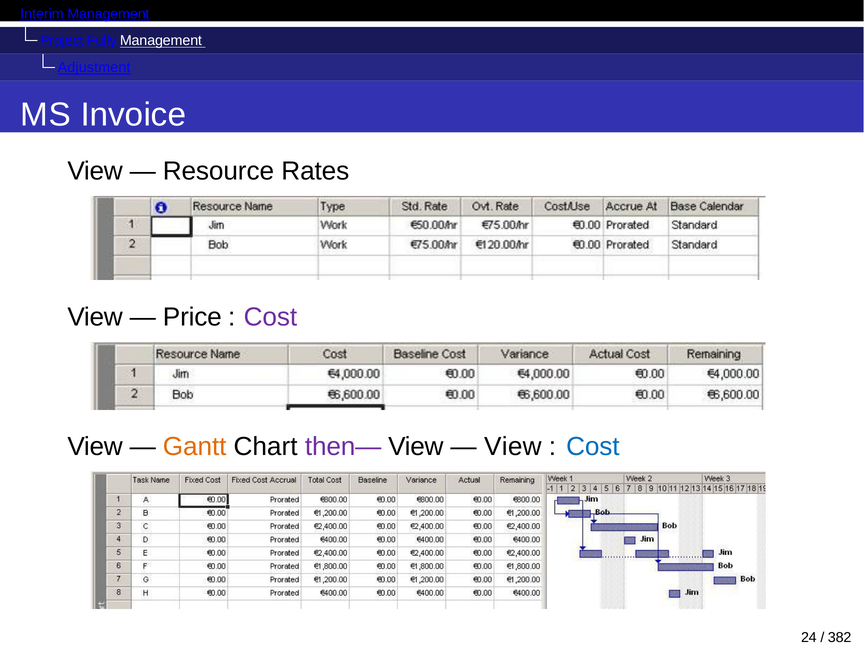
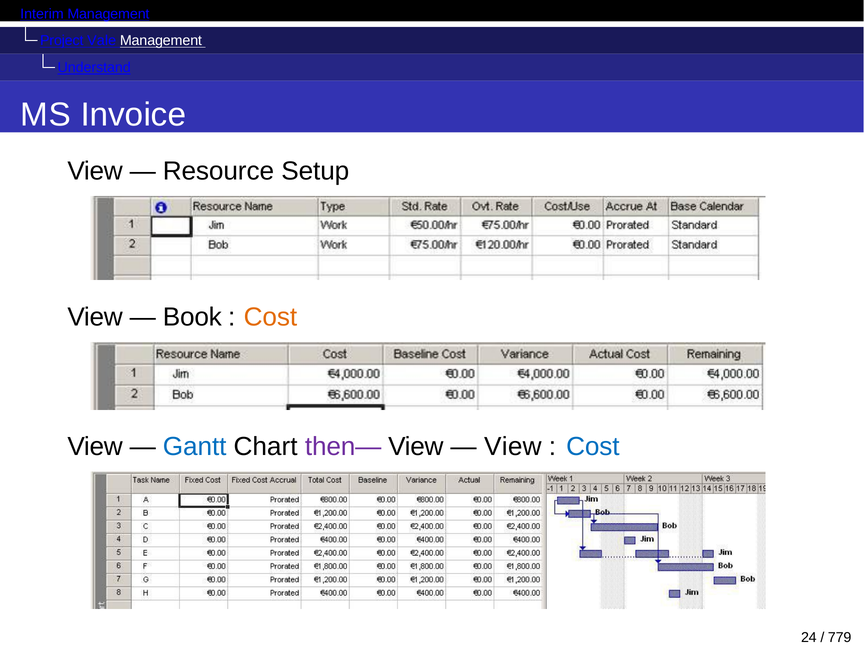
Fully: Fully -> Vale
Adjustment: Adjustment -> Understand
Rates: Rates -> Setup
Price: Price -> Book
Cost at (270, 317) colour: purple -> orange
Gantt colour: orange -> blue
382: 382 -> 779
